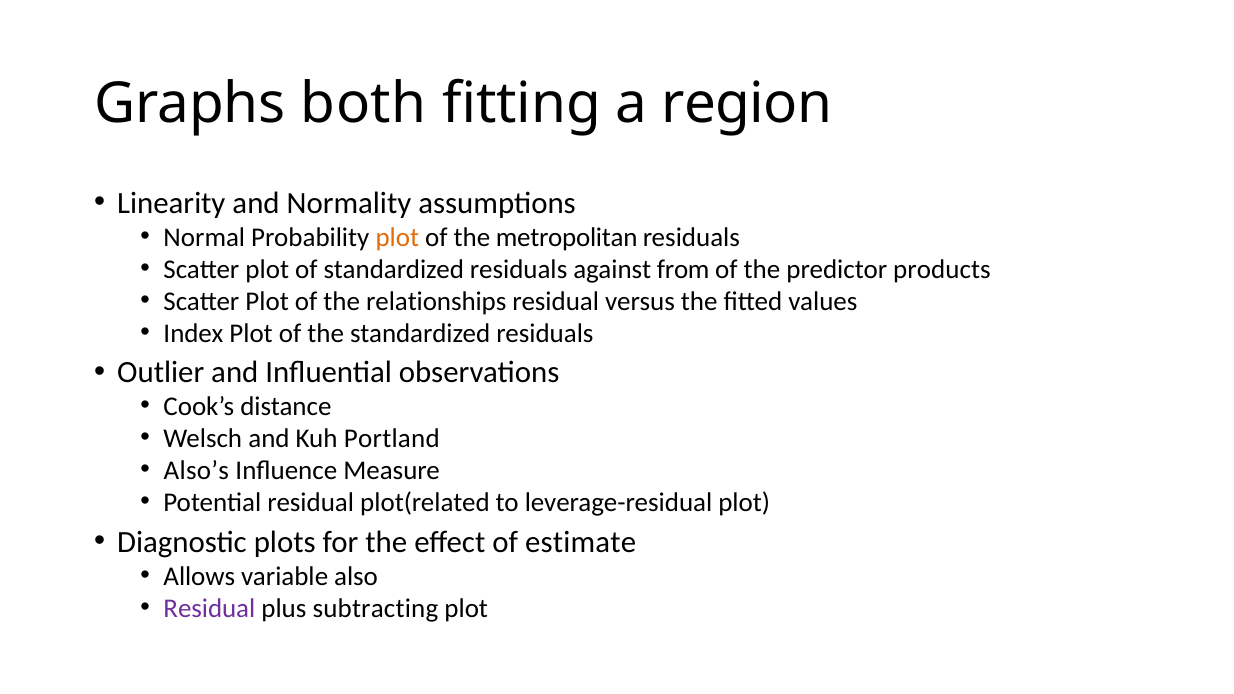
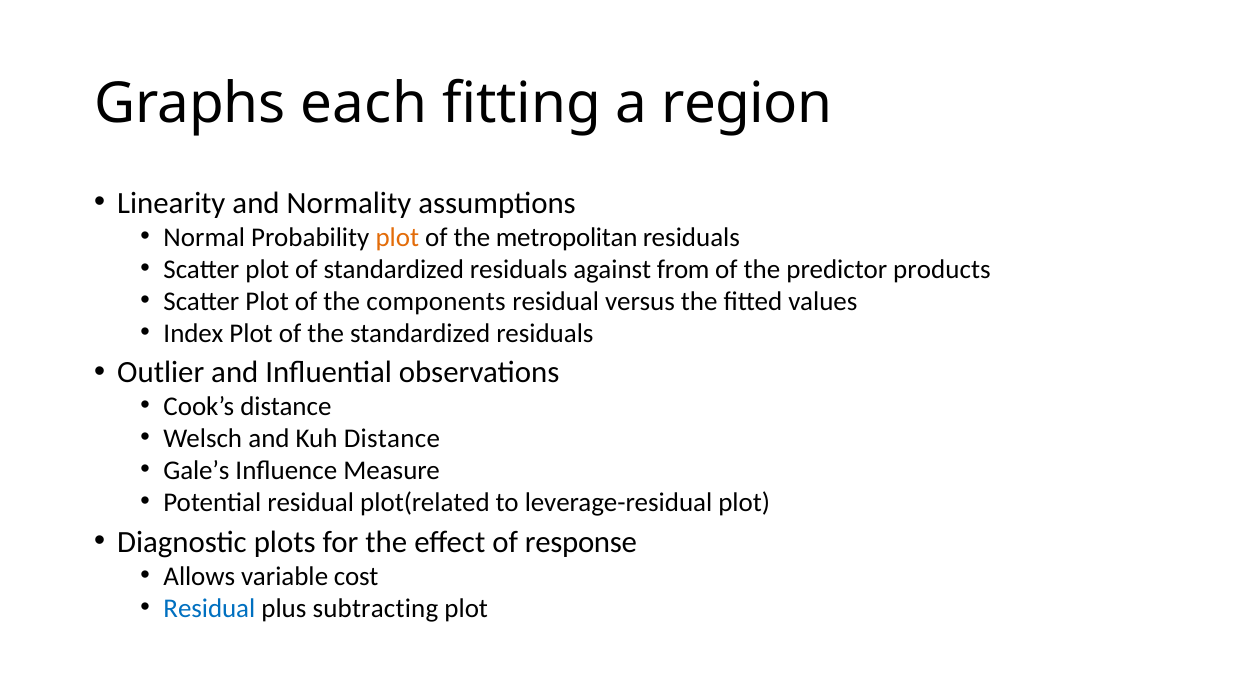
both: both -> each
relationships: relationships -> components
Kuh Portland: Portland -> Distance
Also’s: Also’s -> Gale’s
estimate: estimate -> response
also: also -> cost
Residual at (209, 608) colour: purple -> blue
